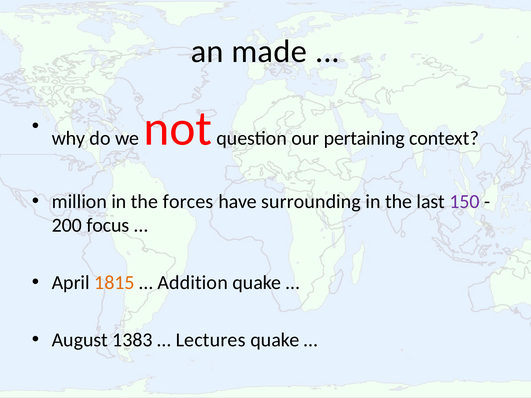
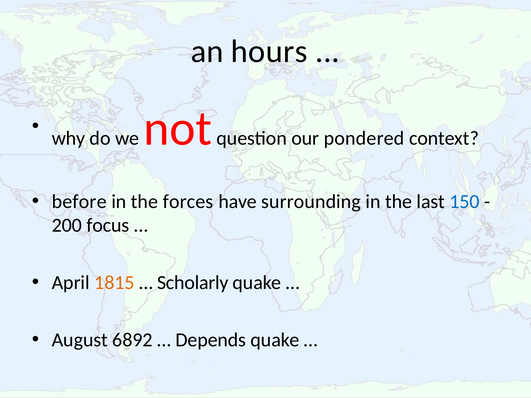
made: made -> hours
pertaining: pertaining -> pondered
million: million -> before
150 colour: purple -> blue
Addition: Addition -> Scholarly
1383: 1383 -> 6892
Lectures: Lectures -> Depends
